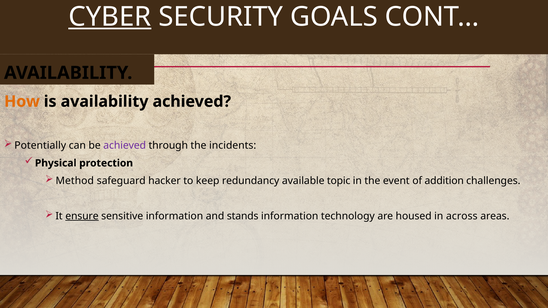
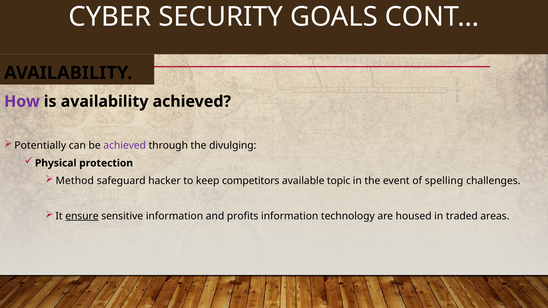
CYBER underline: present -> none
How colour: orange -> purple
incidents: incidents -> divulging
redundancy: redundancy -> competitors
addition: addition -> spelling
stands: stands -> profits
across: across -> traded
